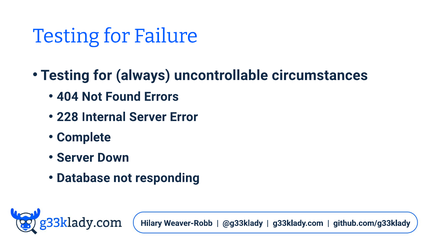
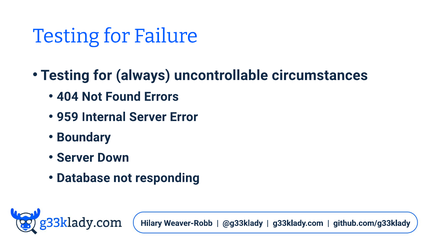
228: 228 -> 959
Complete: Complete -> Boundary
